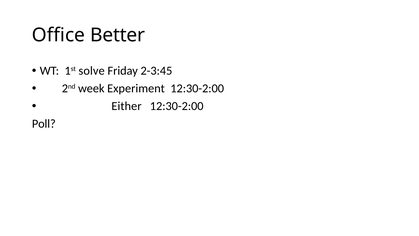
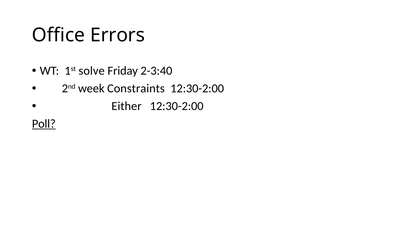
Better: Better -> Errors
2-3:45: 2-3:45 -> 2-3:40
Experiment: Experiment -> Constraints
Poll underline: none -> present
